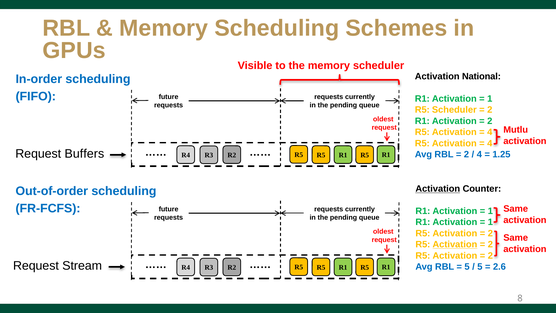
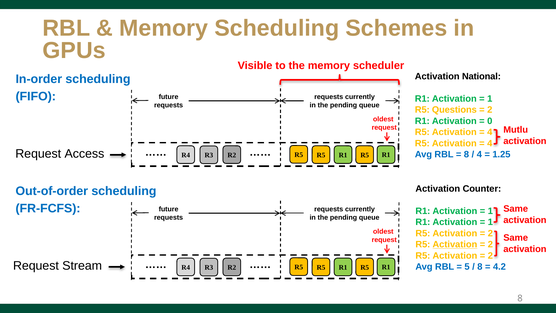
R5 Scheduler: Scheduler -> Questions
2 at (490, 121): 2 -> 0
Buffers: Buffers -> Access
2 at (466, 154): 2 -> 8
Activation at (438, 189) underline: present -> none
5 at (480, 267): 5 -> 8
2.6: 2.6 -> 4.2
